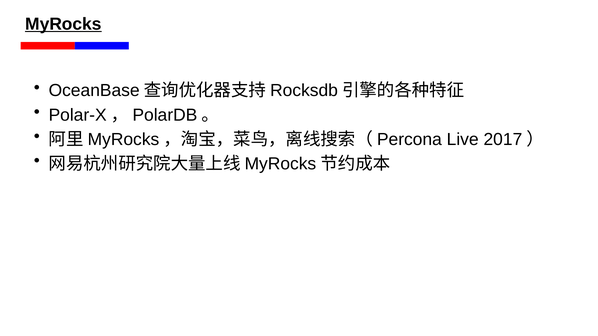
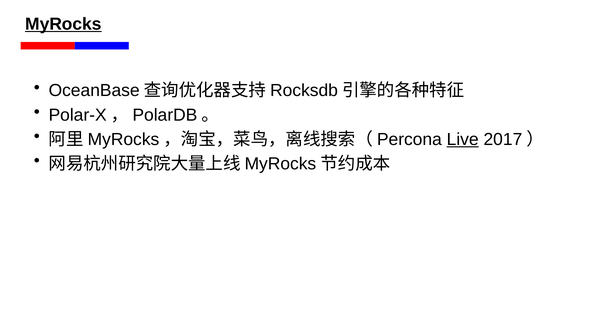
Live underline: none -> present
